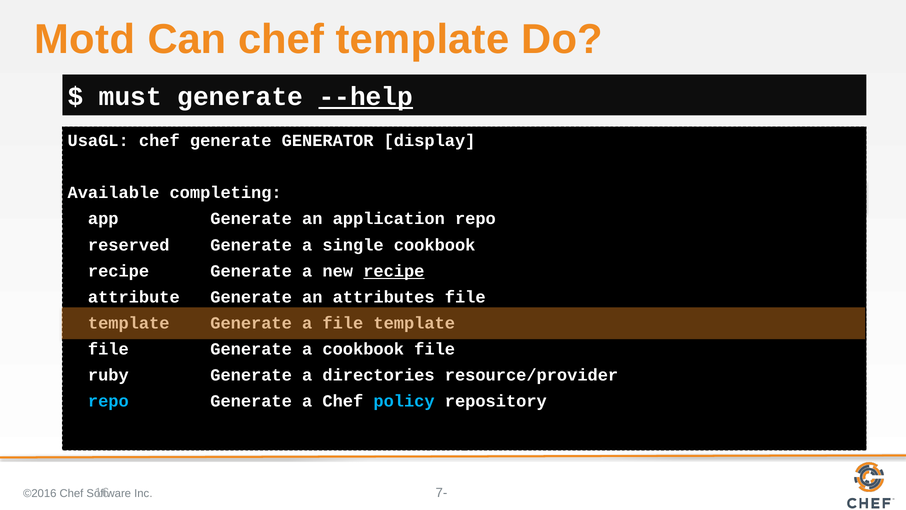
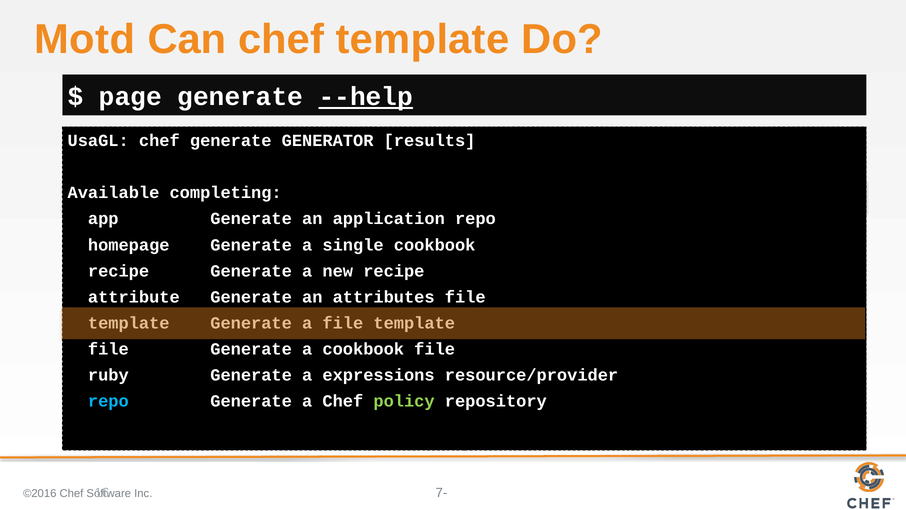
must: must -> page
display: display -> results
reserved: reserved -> homepage
recipe at (394, 271) underline: present -> none
directories: directories -> expressions
policy colour: light blue -> light green
